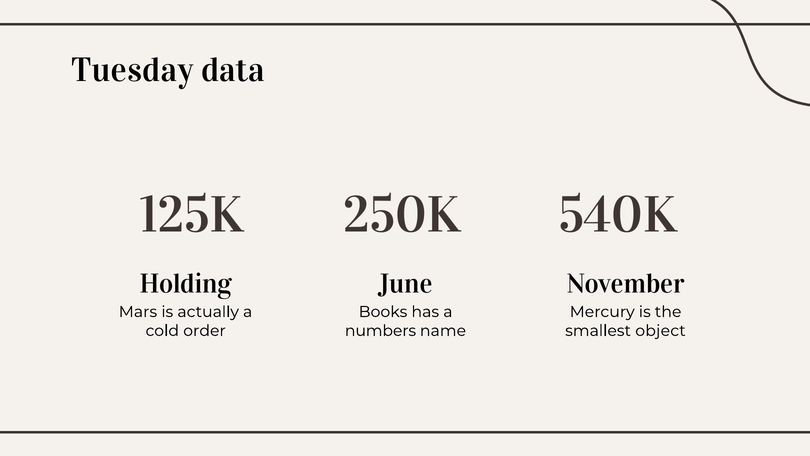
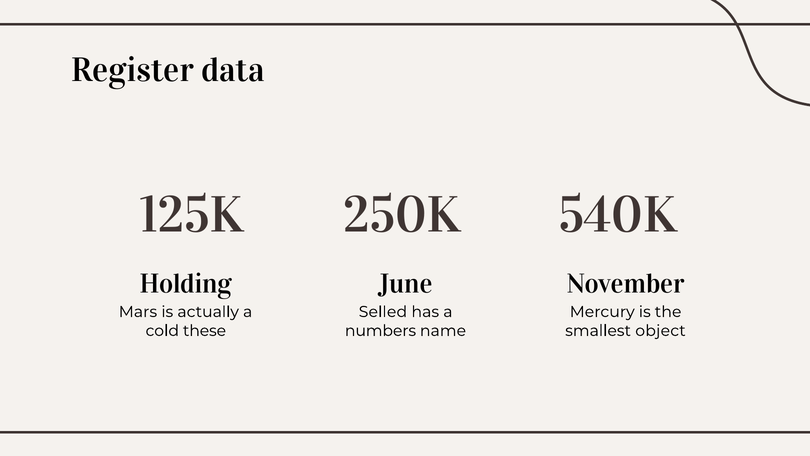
Tuesday: Tuesday -> Register
Books: Books -> Selled
order: order -> these
